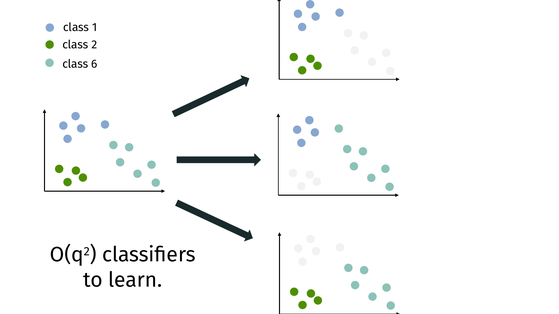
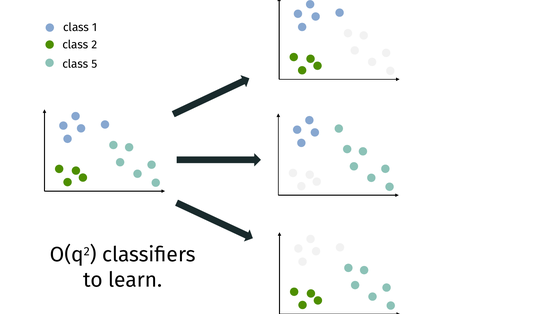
6: 6 -> 5
